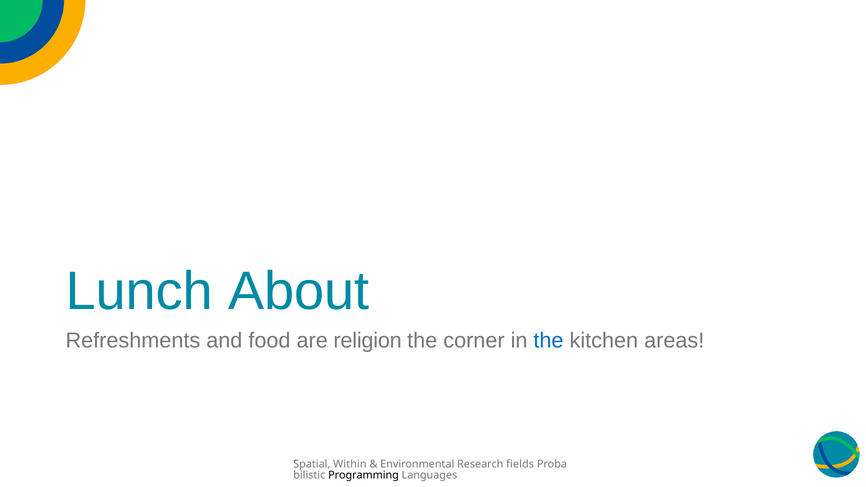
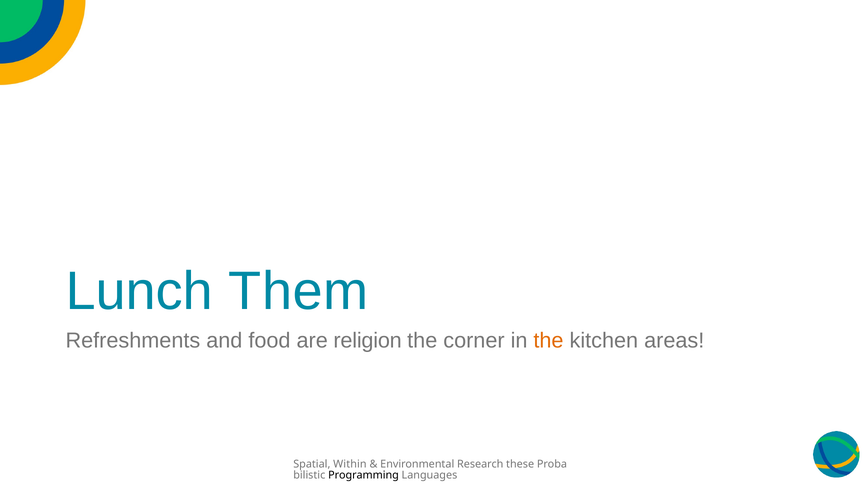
About: About -> Them
the at (548, 341) colour: blue -> orange
fields: fields -> these
